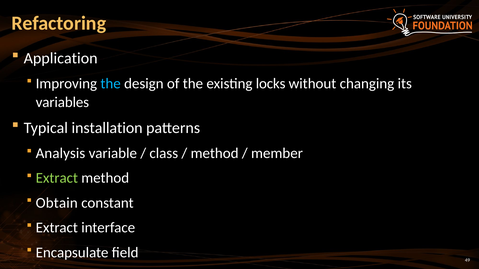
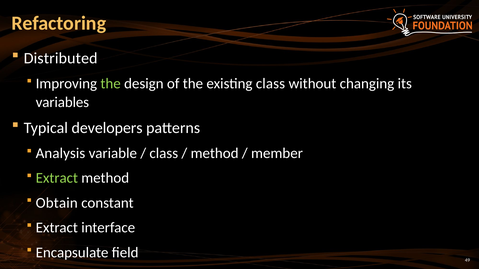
Application: Application -> Distributed
the at (111, 84) colour: light blue -> light green
existing locks: locks -> class
installation: installation -> developers
